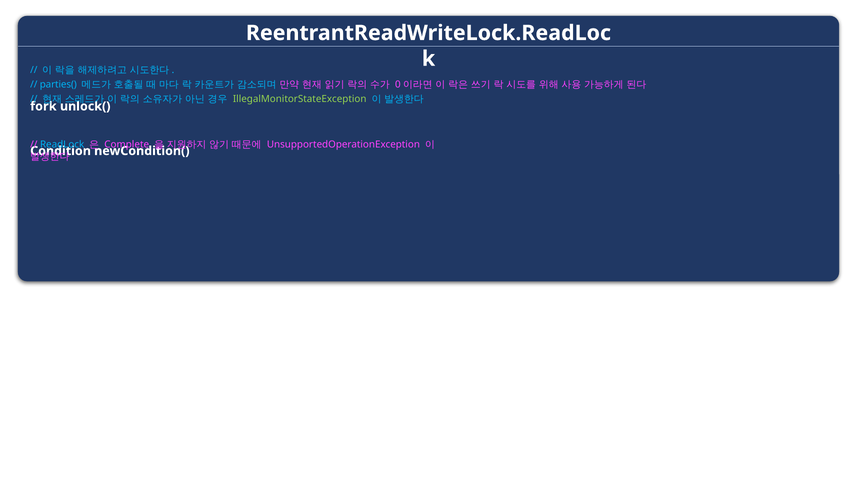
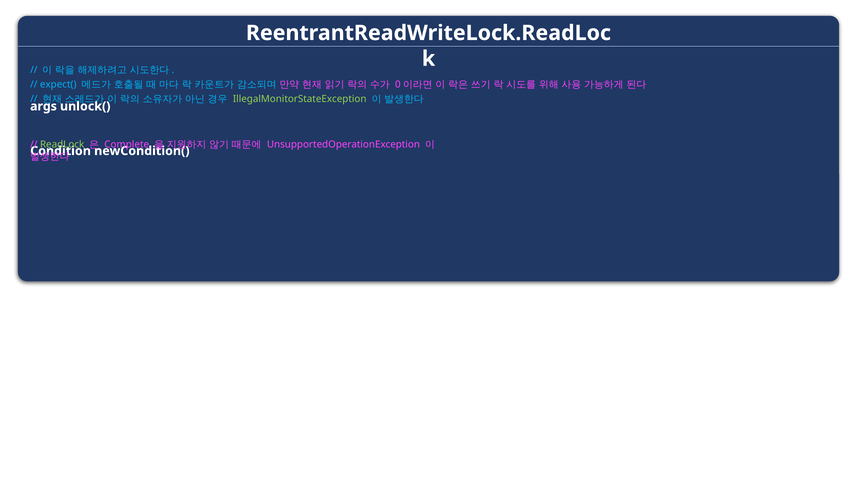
parties(: parties( -> expect(
fork: fork -> args
ReadLock colour: light blue -> light green
